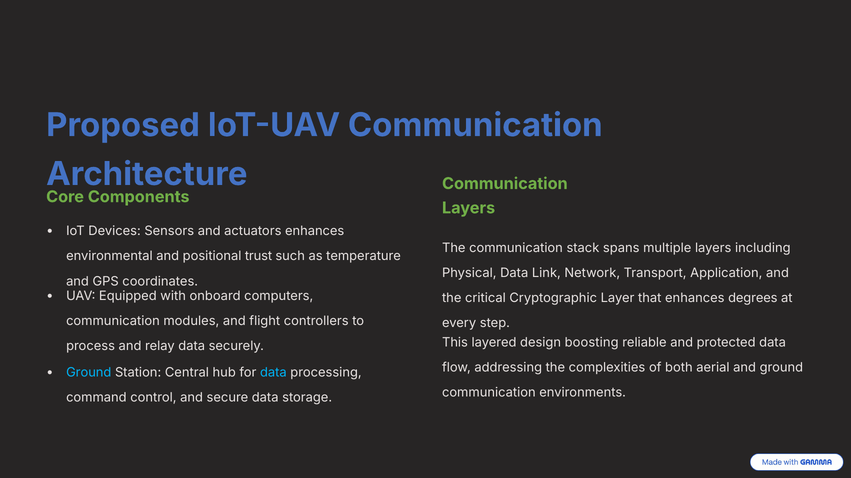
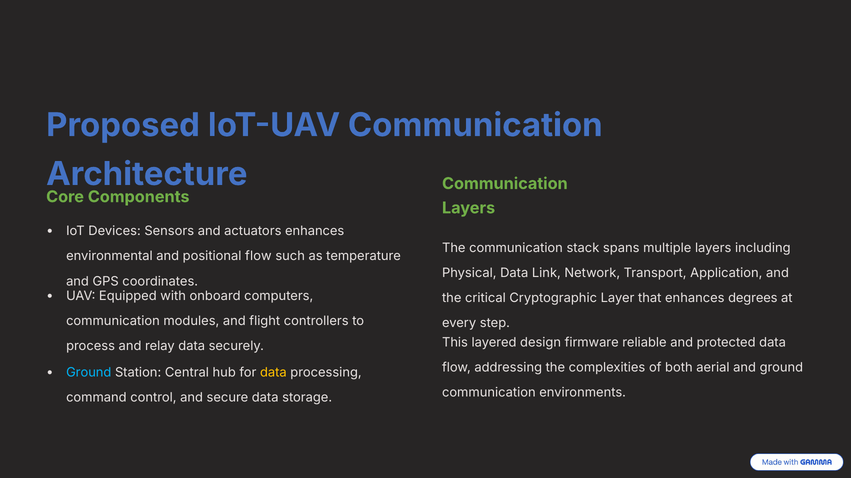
positional trust: trust -> flow
boosting: boosting -> firmware
data at (273, 373) colour: light blue -> yellow
